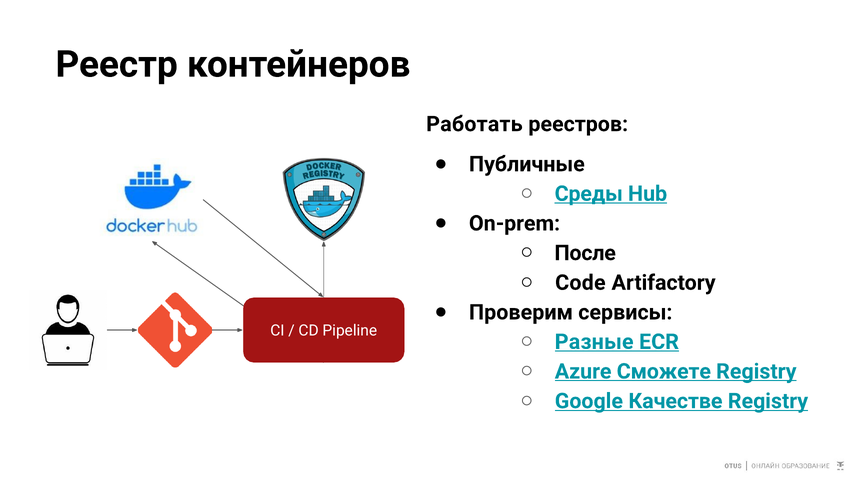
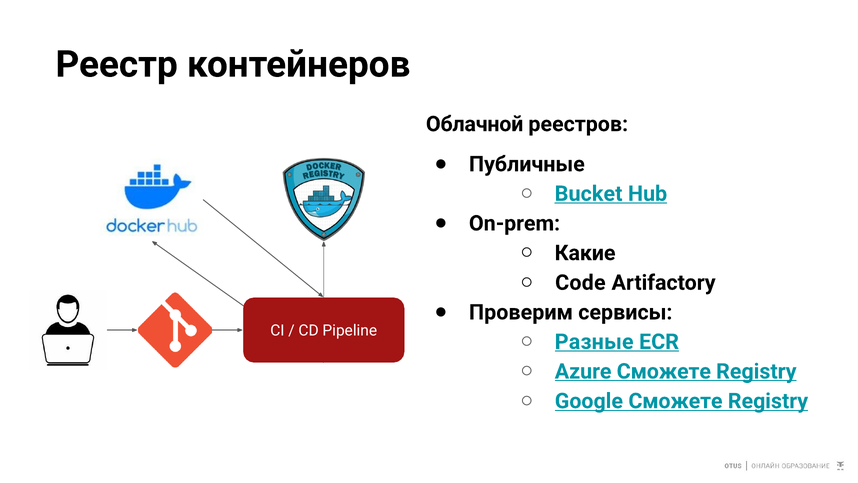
Работать: Работать -> Облачной
Среды: Среды -> Bucket
После: После -> Какие
Google Качестве: Качестве -> Сможете
